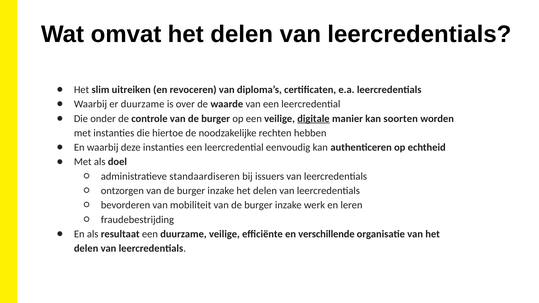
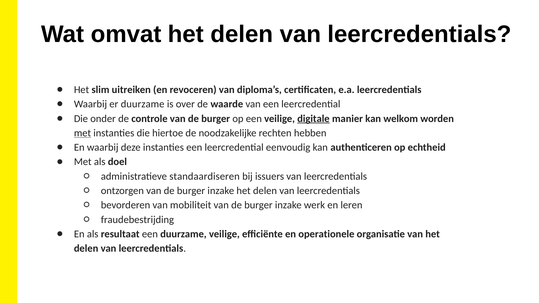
soorten: soorten -> welkom
met at (82, 133) underline: none -> present
verschillende: verschillende -> operationele
